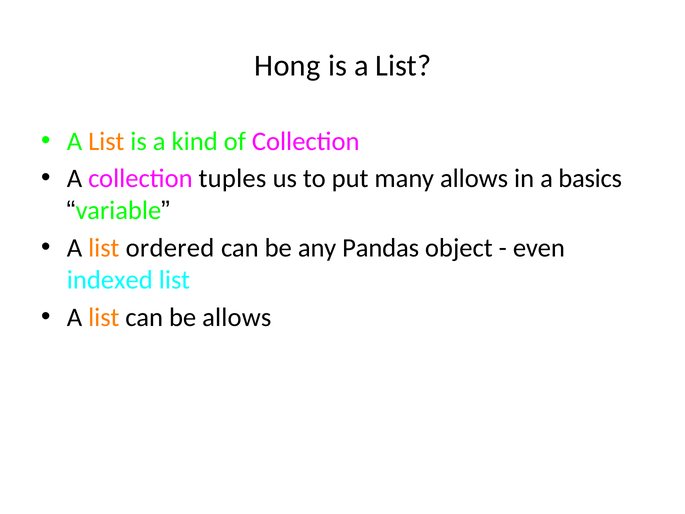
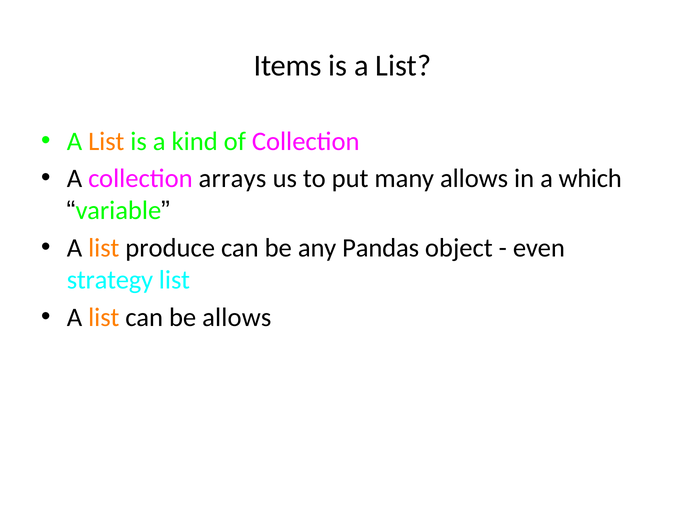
Hong: Hong -> Items
tuples: tuples -> arrays
basics: basics -> which
ordered: ordered -> produce
indexed: indexed -> strategy
